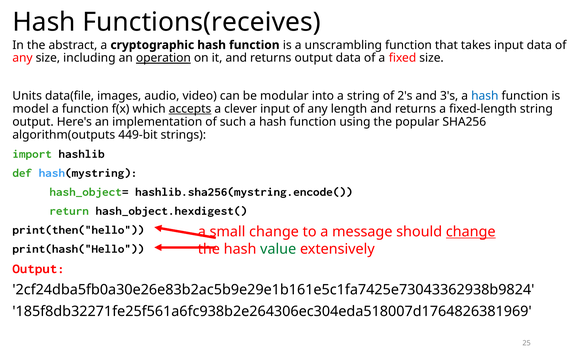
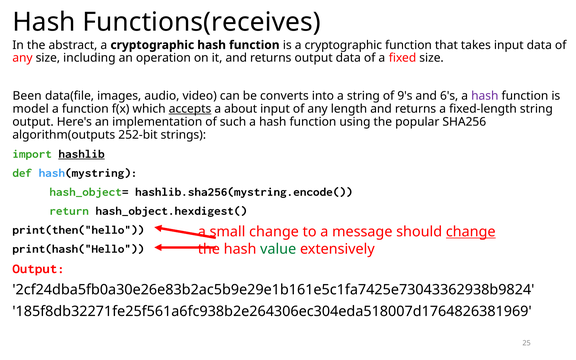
is a unscrambling: unscrambling -> cryptographic
operation underline: present -> none
Units: Units -> Been
modular: modular -> converts
2's: 2's -> 9's
3's: 3's -> 6's
hash at (485, 96) colour: blue -> purple
clever: clever -> about
449-bit: 449-bit -> 252-bit
hashlib underline: none -> present
